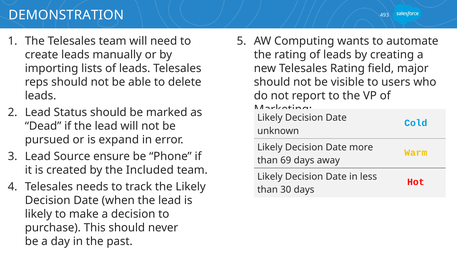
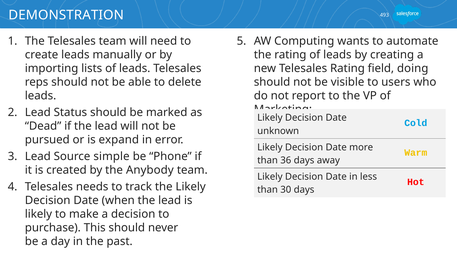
major: major -> doing
ensure: ensure -> simple
69: 69 -> 36
Included: Included -> Anybody
